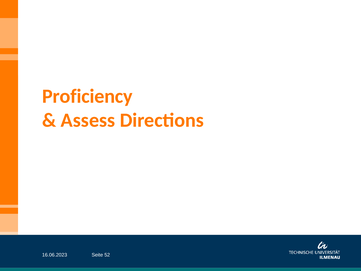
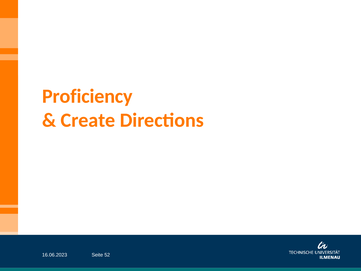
Assess: Assess -> Create
